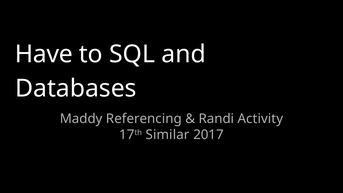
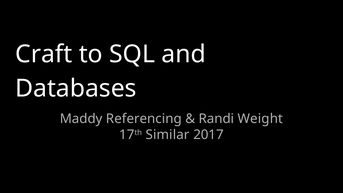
Have: Have -> Craft
Activity: Activity -> Weight
